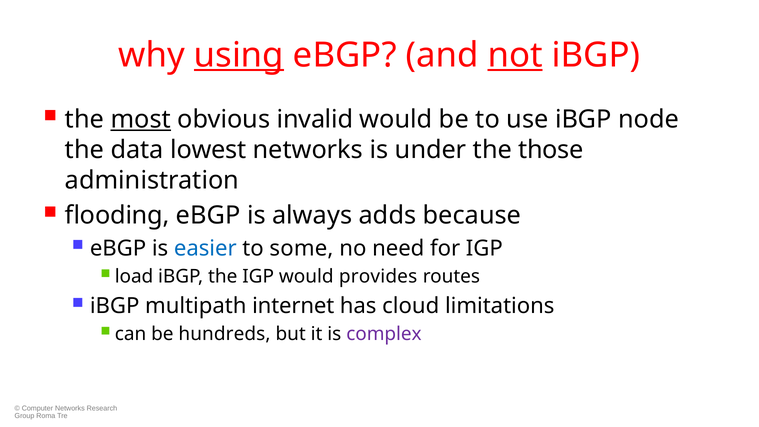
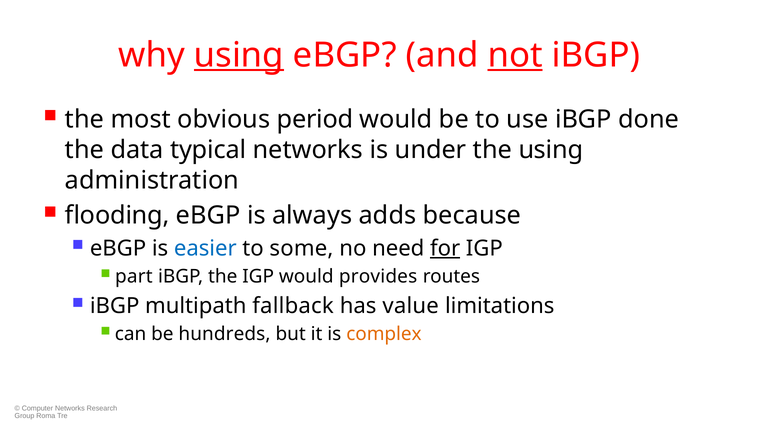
most underline: present -> none
invalid: invalid -> period
node: node -> done
lowest: lowest -> typical
the those: those -> using
for underline: none -> present
load: load -> part
internet: internet -> fallback
cloud: cloud -> value
complex colour: purple -> orange
